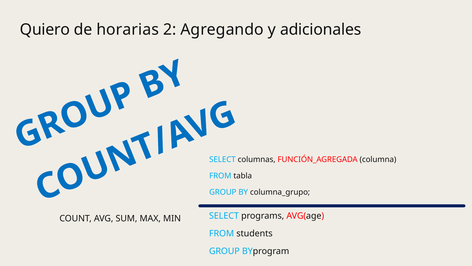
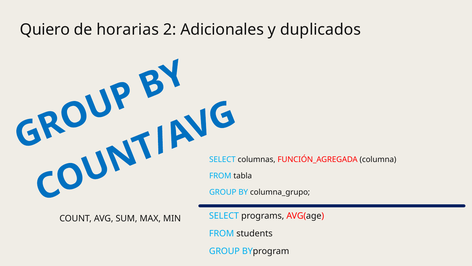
Agregando: Agregando -> Adicionales
adicionales: adicionales -> duplicados
